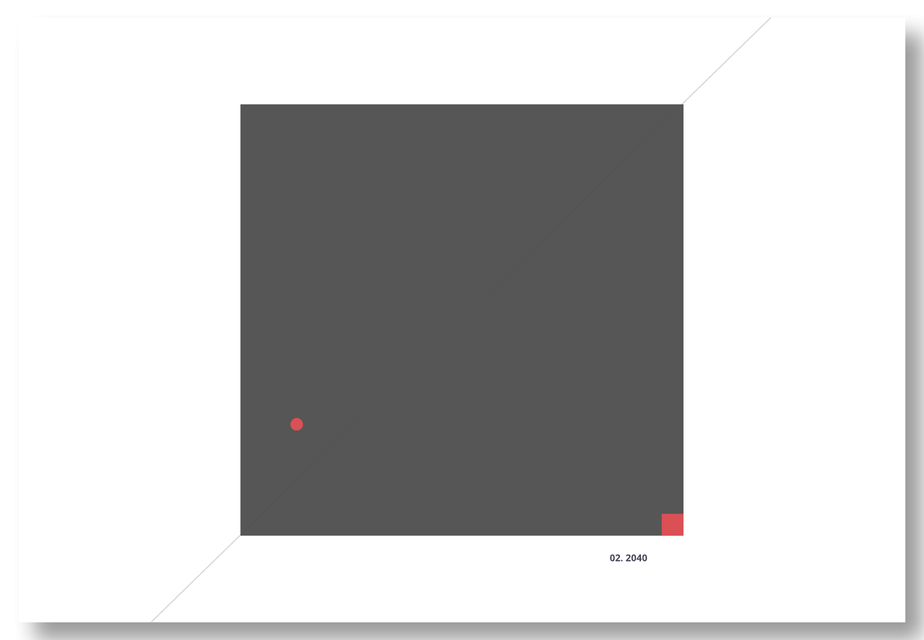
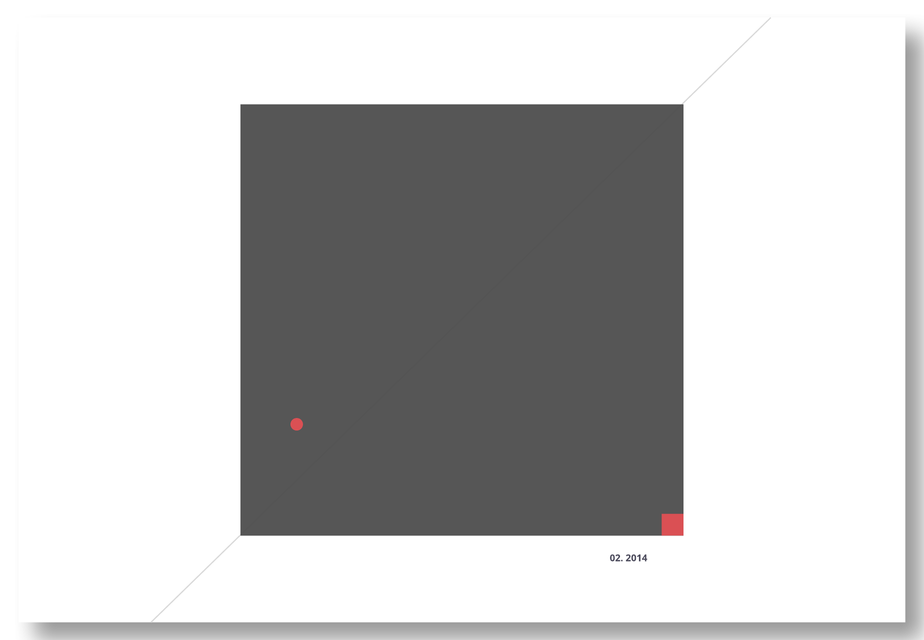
2040: 2040 -> 2014
